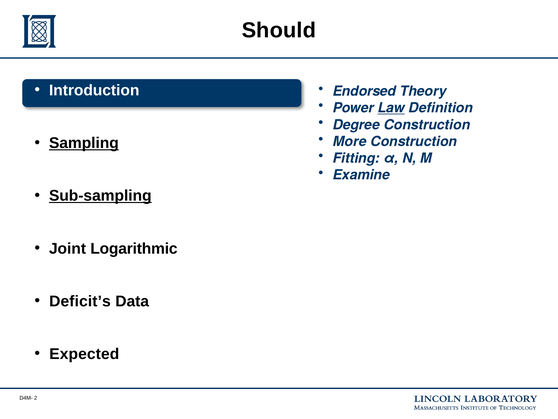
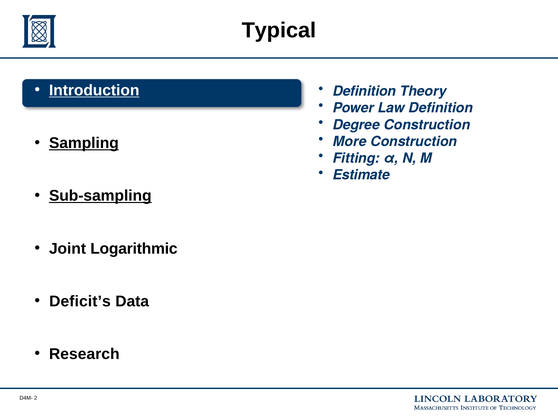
Should: Should -> Typical
Introduction underline: none -> present
Endorsed at (364, 91): Endorsed -> Definition
Law underline: present -> none
Examine: Examine -> Estimate
Expected: Expected -> Research
